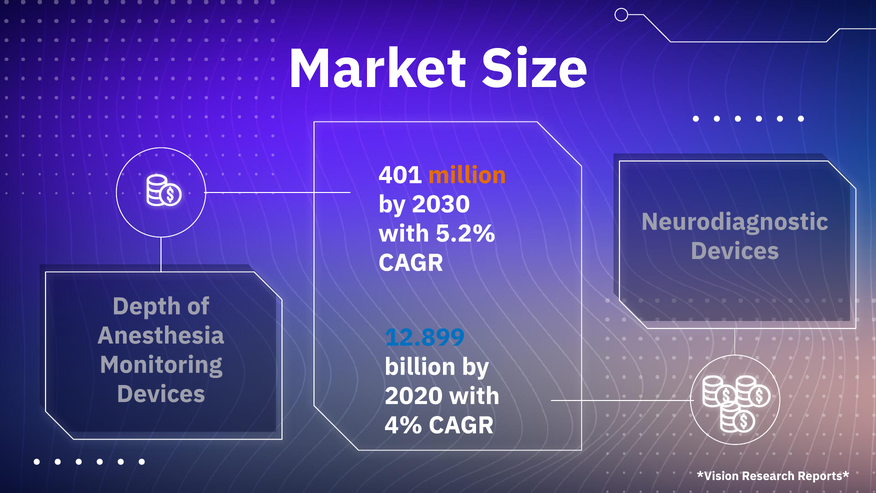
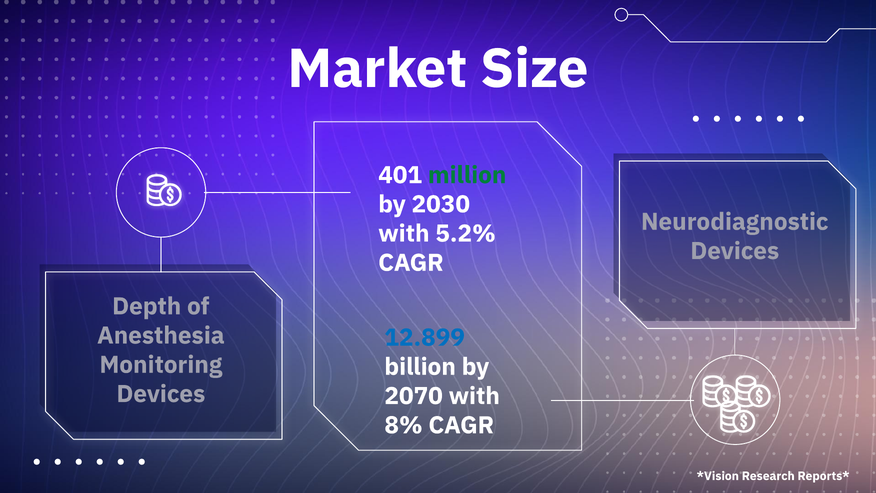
million colour: orange -> green
2020: 2020 -> 2070
4%: 4% -> 8%
